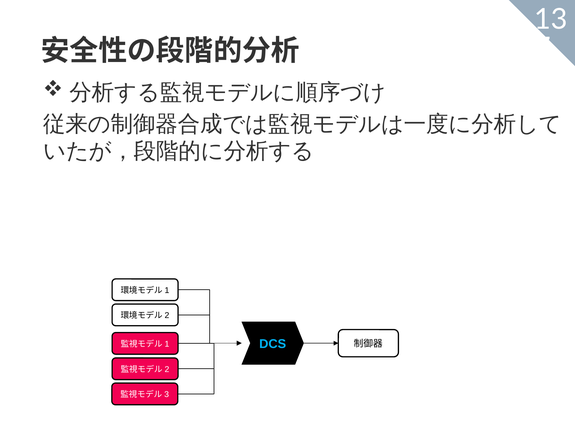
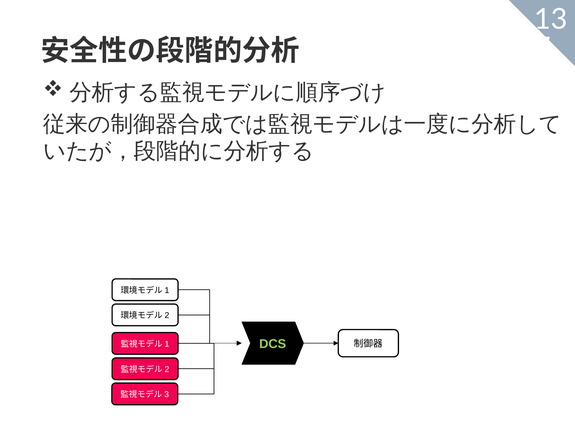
DCS colour: light blue -> light green
